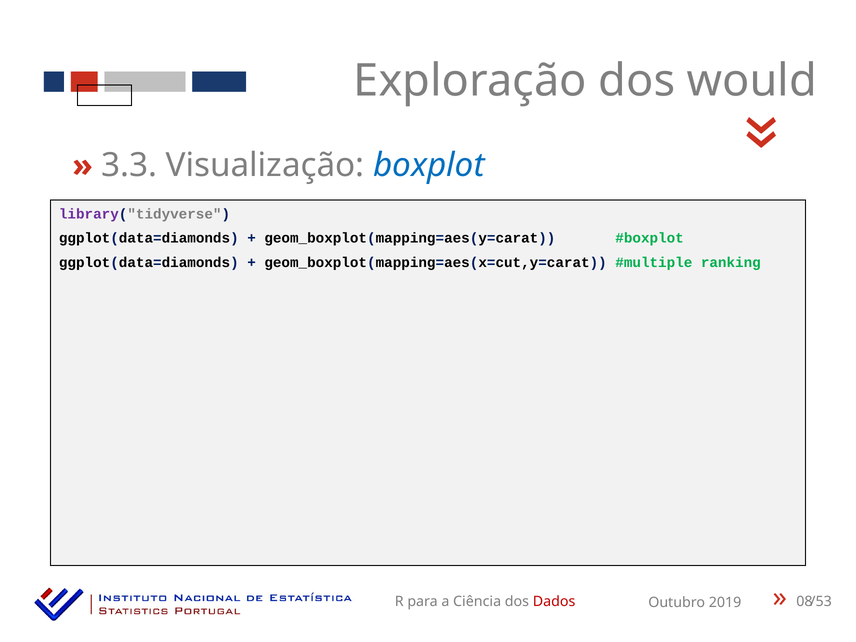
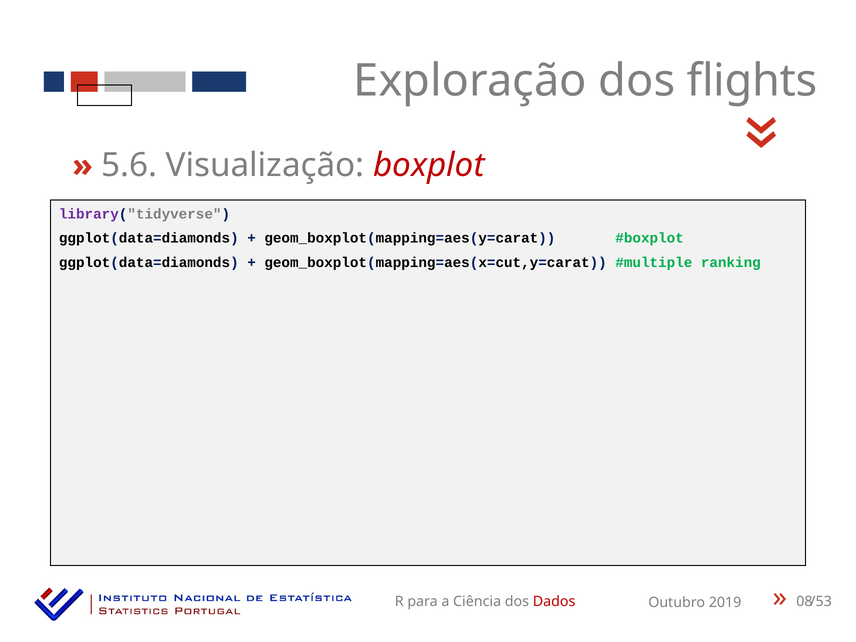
would: would -> flights
3.3: 3.3 -> 5.6
boxplot colour: blue -> red
